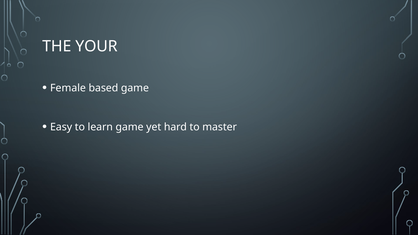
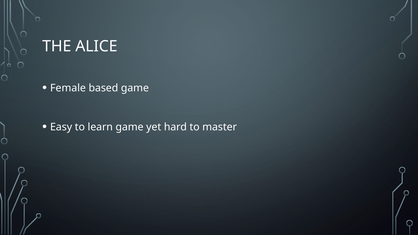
YOUR: YOUR -> ALICE
